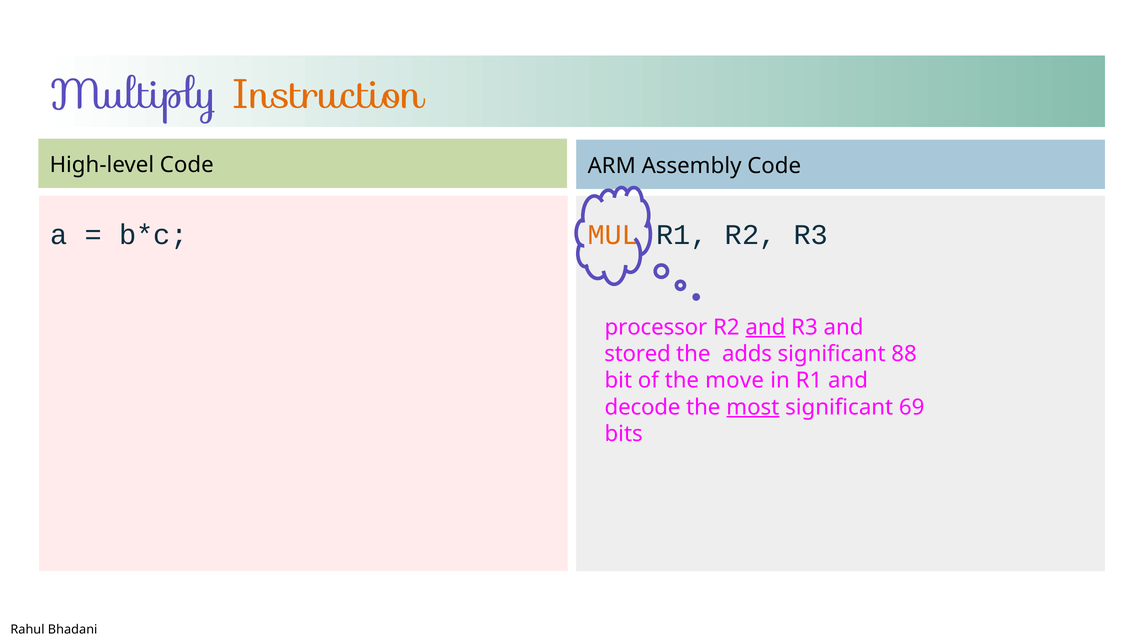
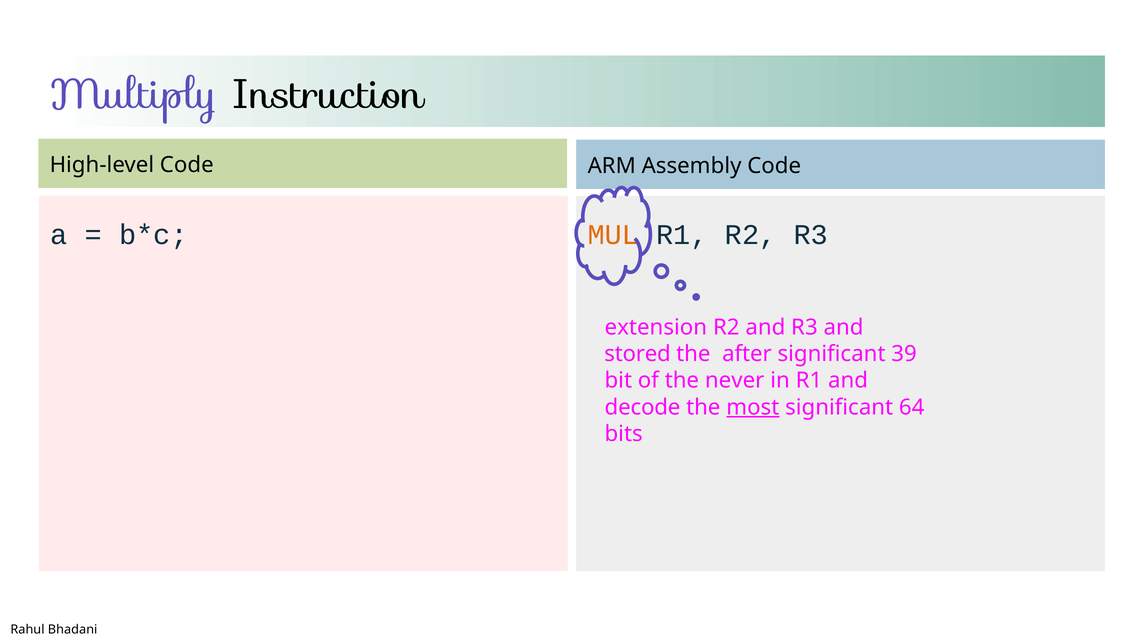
Instruction colour: orange -> black
processor: processor -> extension
and at (765, 327) underline: present -> none
adds: adds -> after
88: 88 -> 39
move: move -> never
69: 69 -> 64
